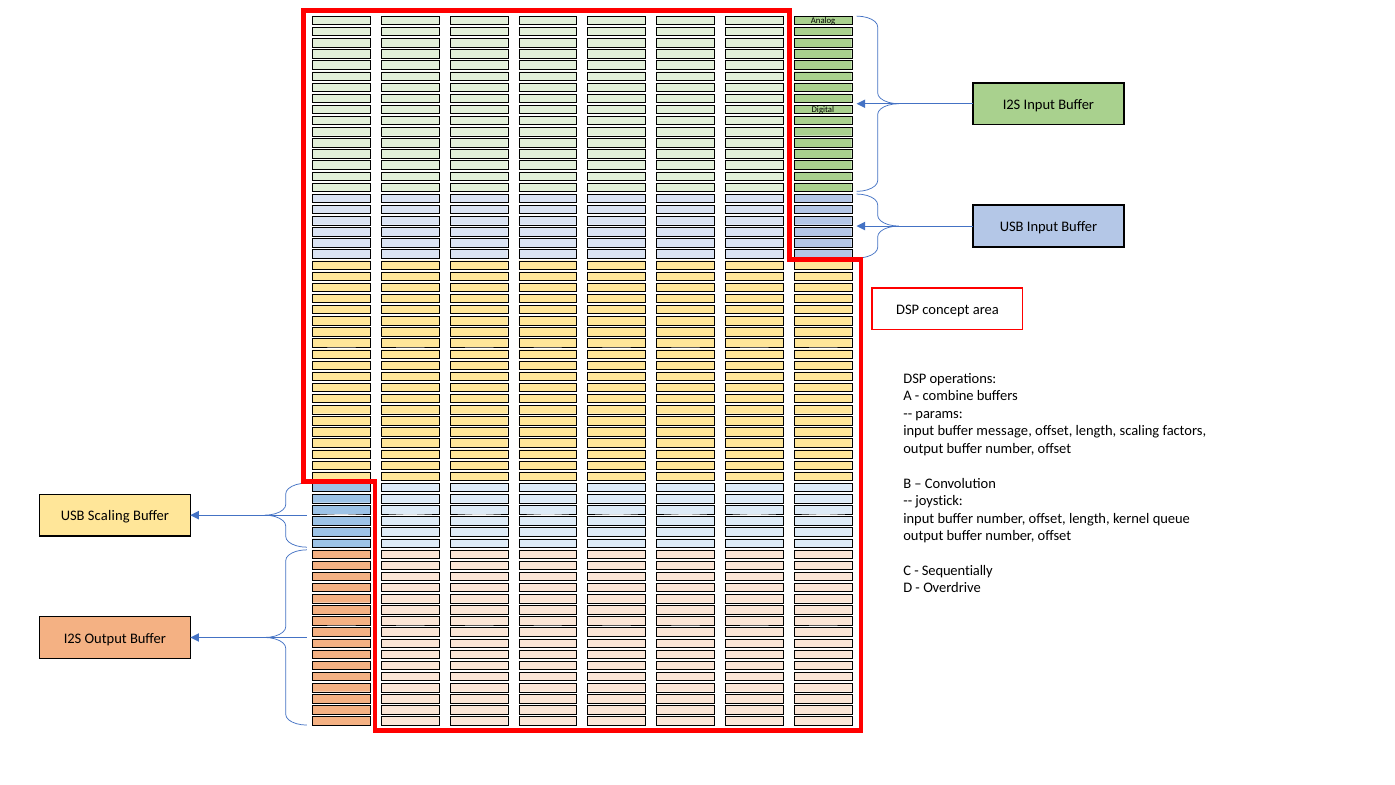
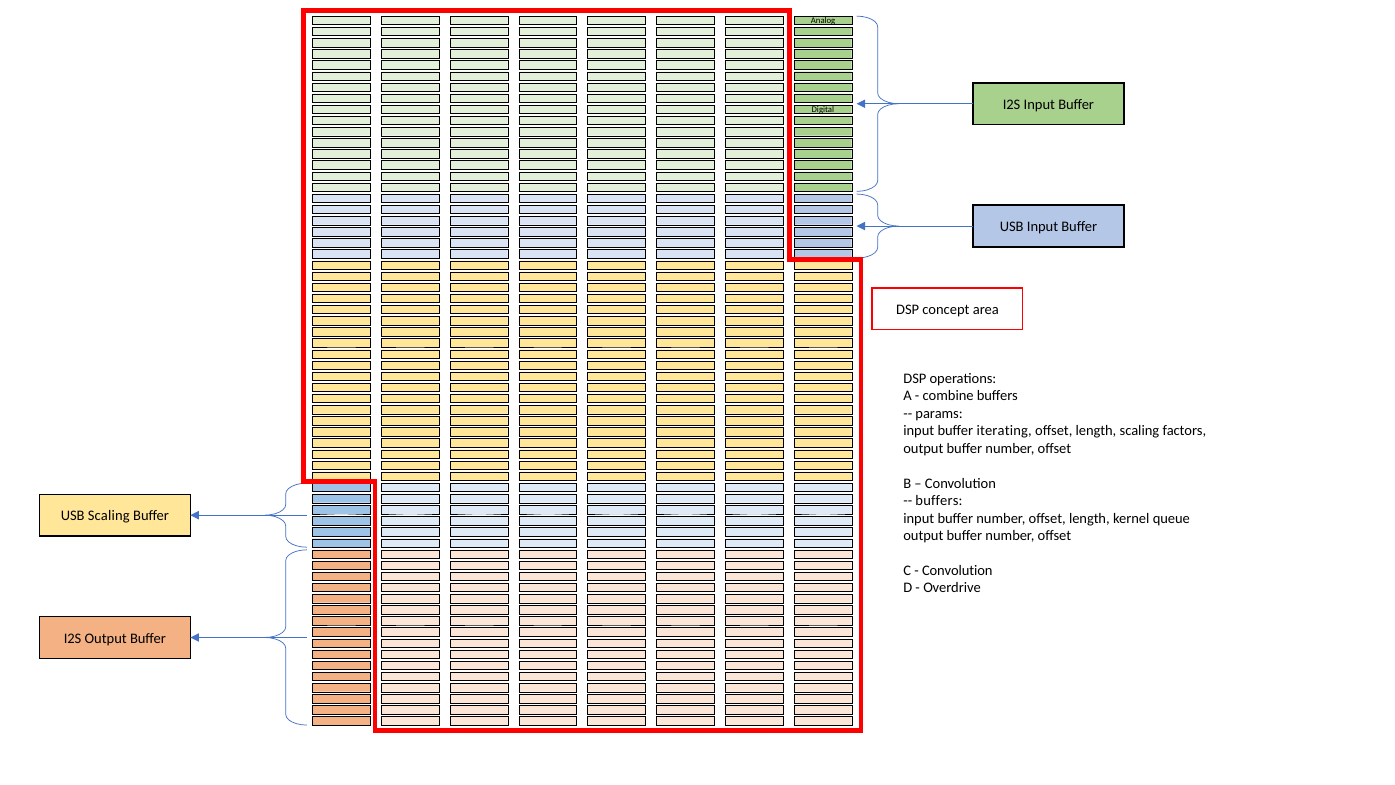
message: message -> iterating
joystick at (939, 501): joystick -> buffers
Sequentially at (957, 570): Sequentially -> Convolution
